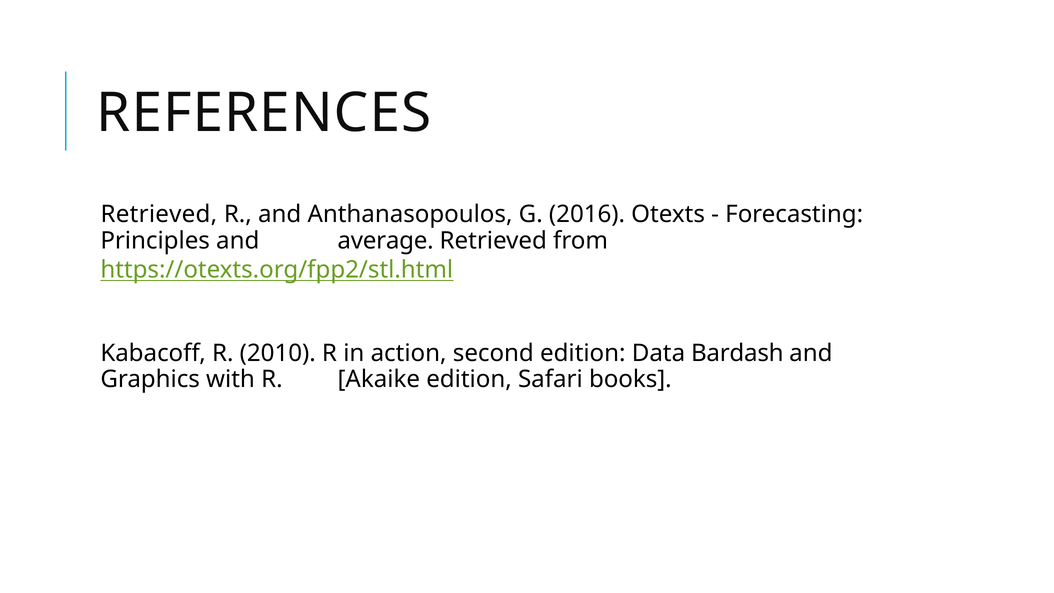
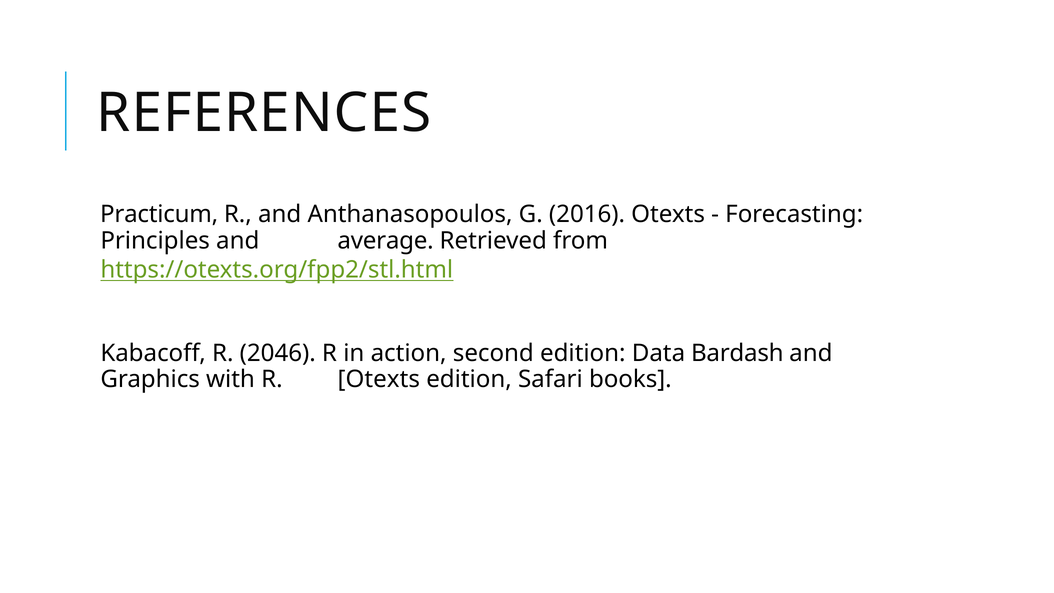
Retrieved at (159, 214): Retrieved -> Practicum
2010: 2010 -> 2046
R Akaike: Akaike -> Otexts
